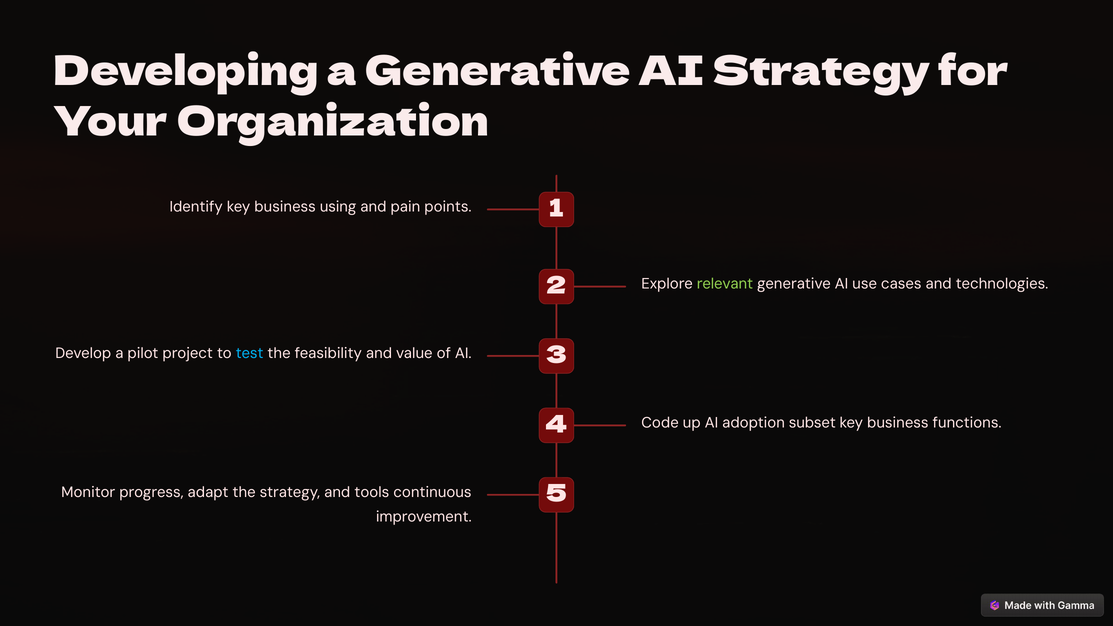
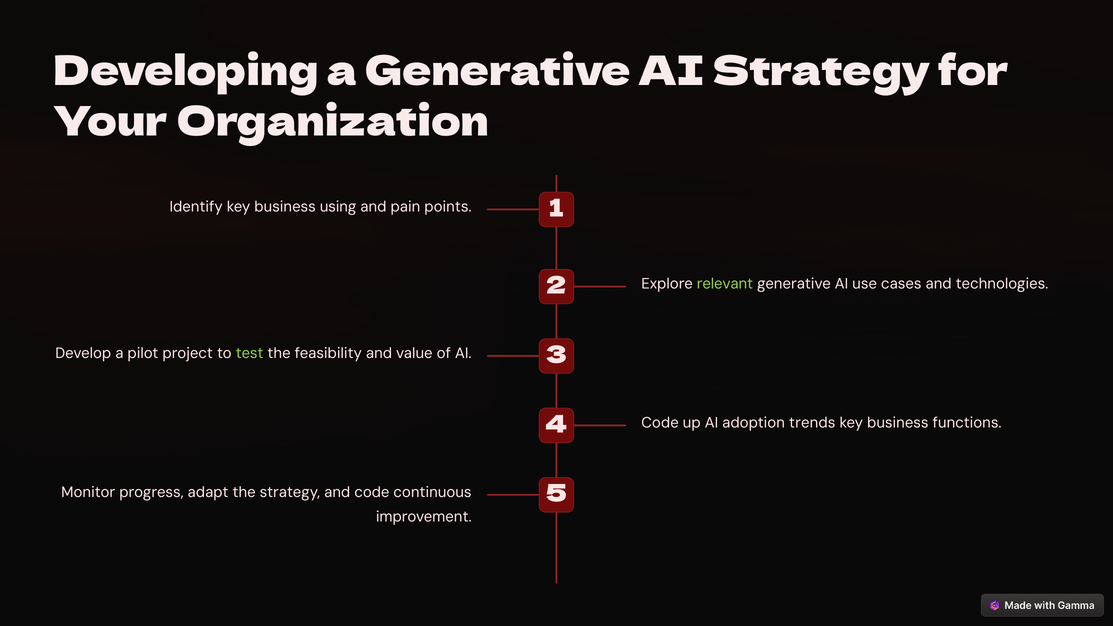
test colour: light blue -> light green
subset: subset -> trends
and tools: tools -> code
